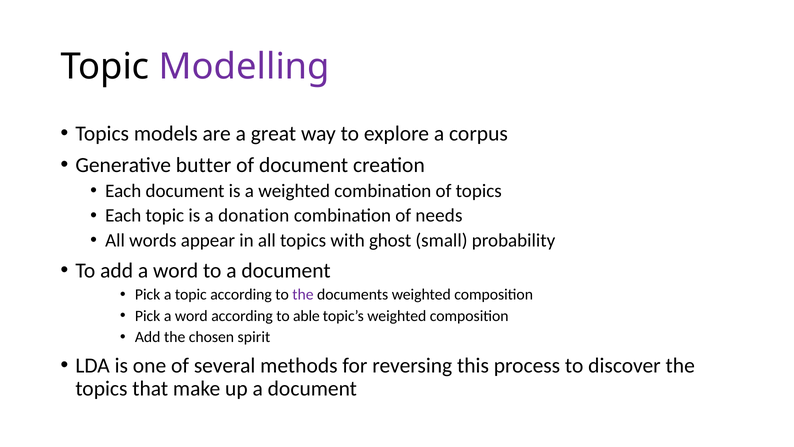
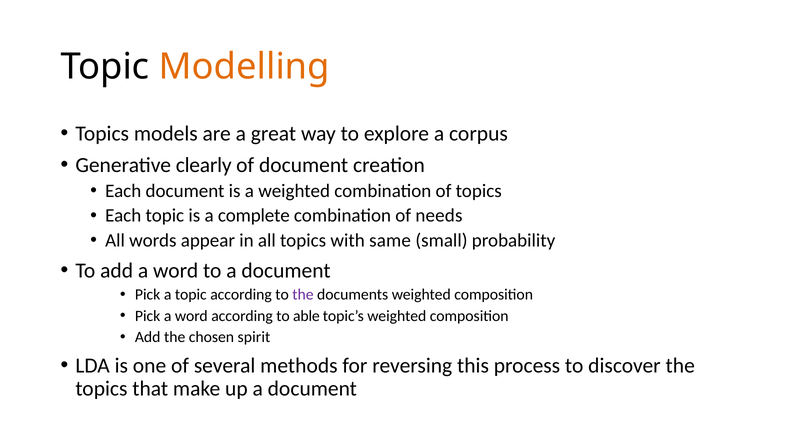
Modelling colour: purple -> orange
butter: butter -> clearly
donation: donation -> complete
ghost: ghost -> same
